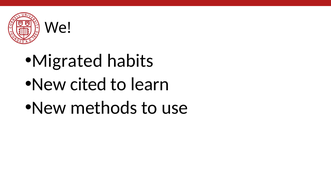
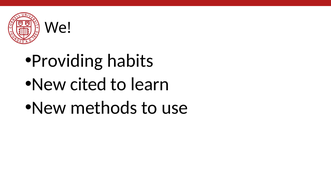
Migrated: Migrated -> Providing
